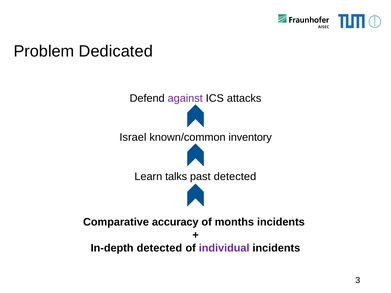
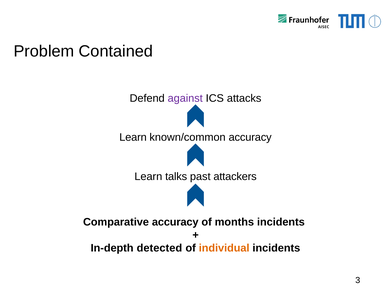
Dedicated: Dedicated -> Contained
Israel at (133, 137): Israel -> Learn
known/common inventory: inventory -> accuracy
past detected: detected -> attackers
individual colour: purple -> orange
